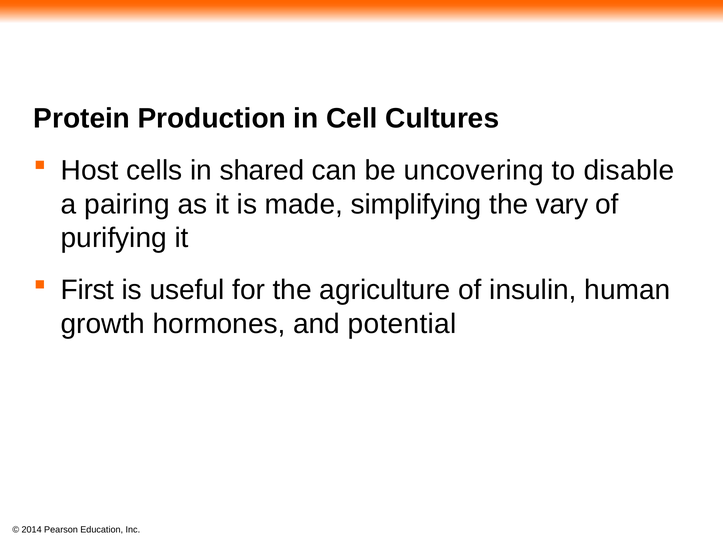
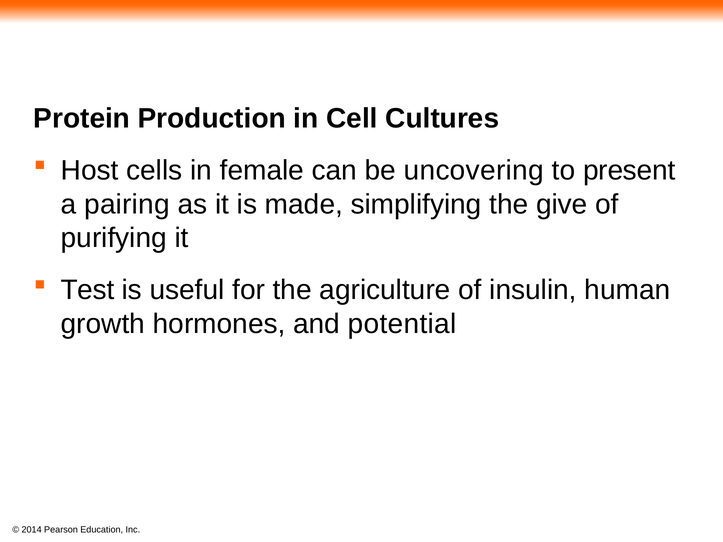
shared: shared -> female
disable: disable -> present
vary: vary -> give
First: First -> Test
